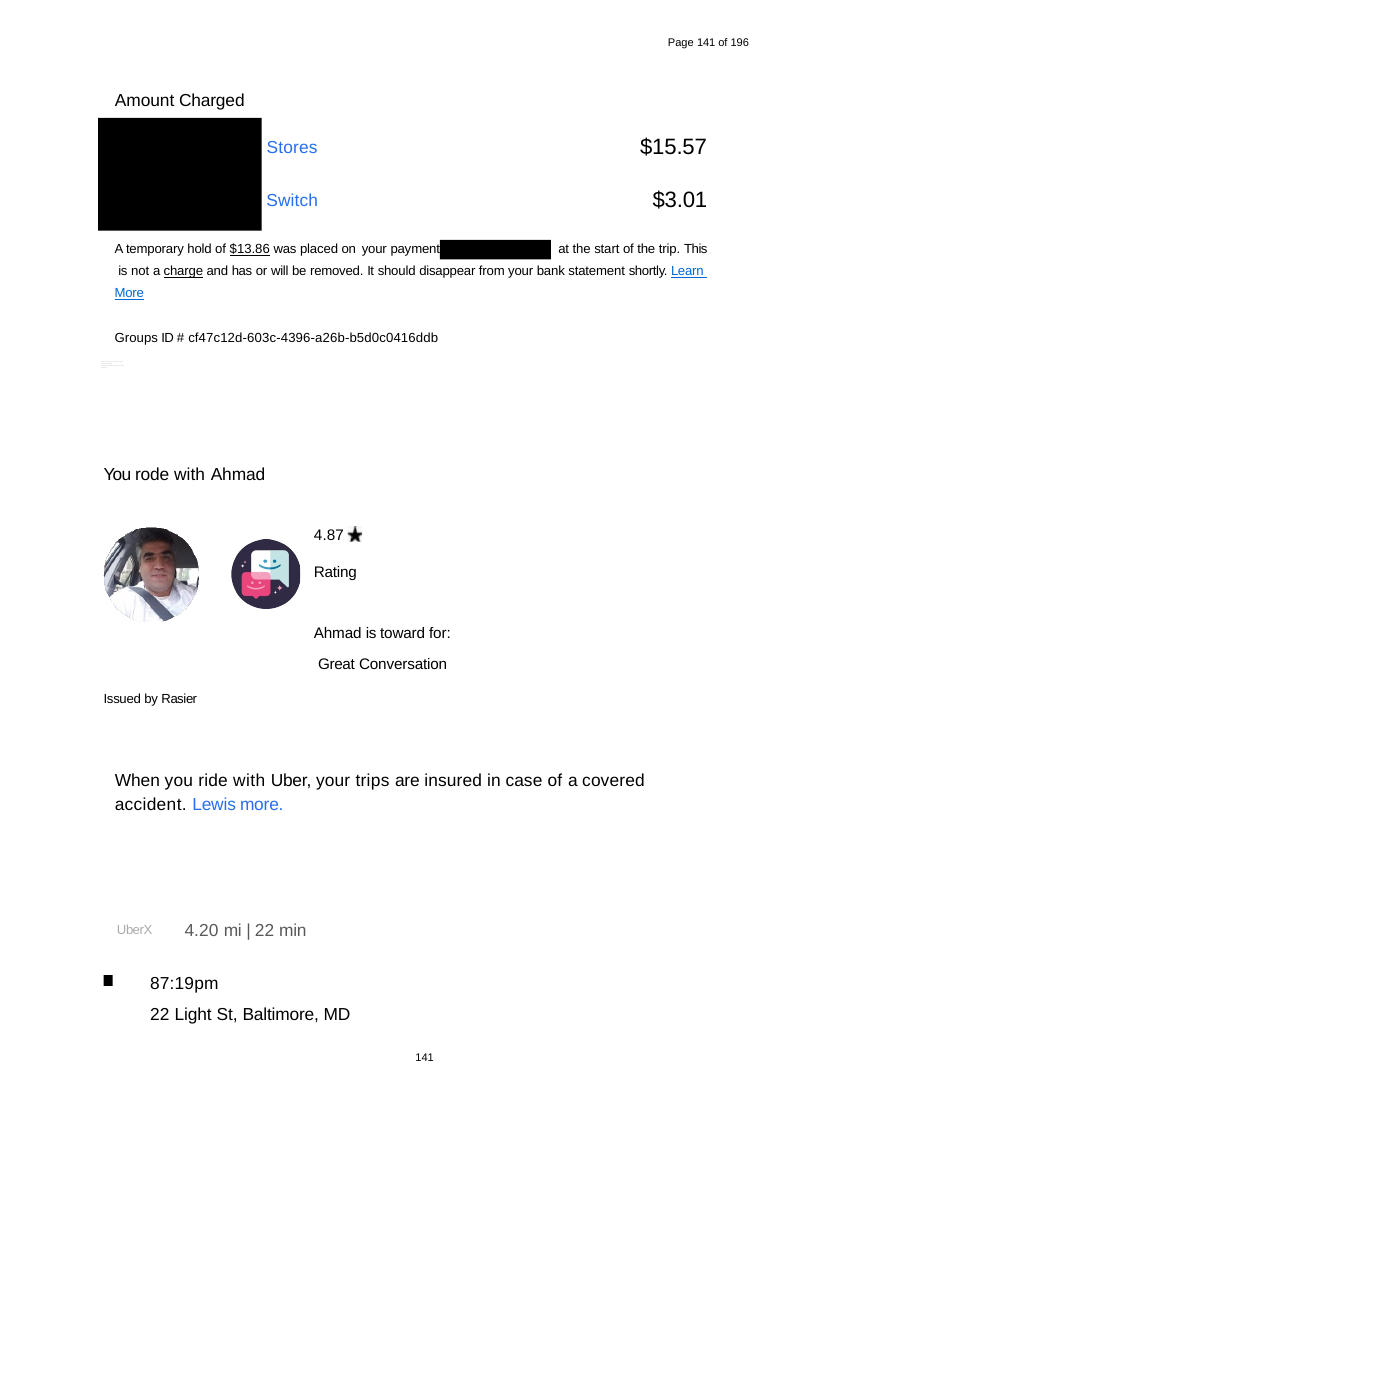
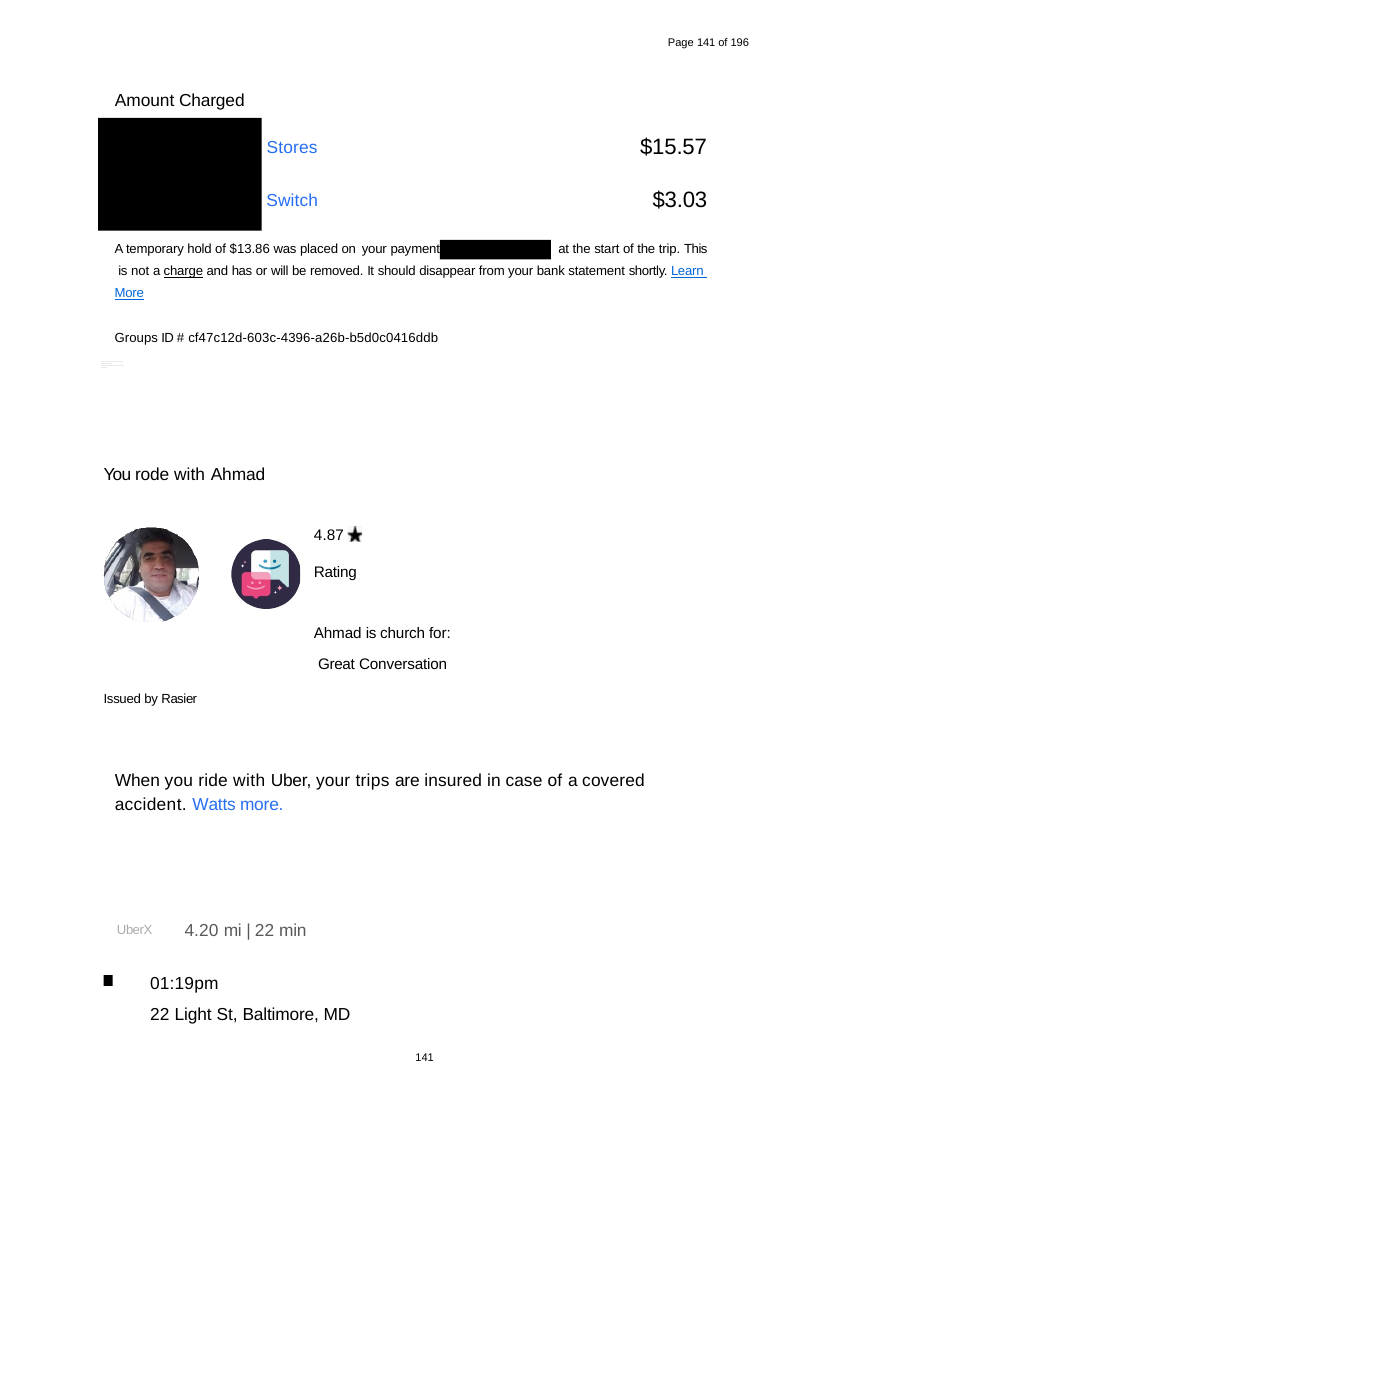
$3.01: $3.01 -> $3.03
$13.86 underline: present -> none
toward: toward -> church
Lewis: Lewis -> Watts
87:19pm: 87:19pm -> 01:19pm
